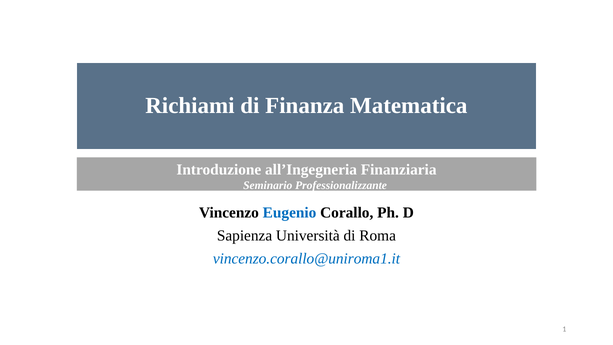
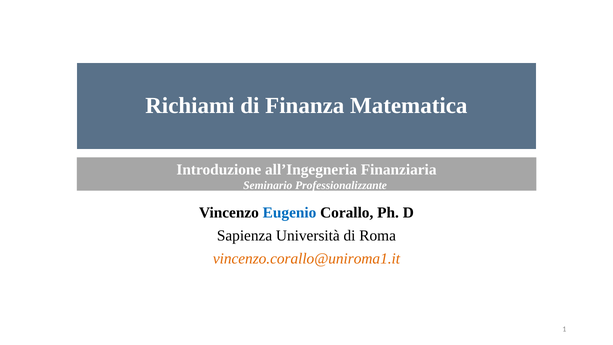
vincenzo.corallo@uniroma1.it colour: blue -> orange
